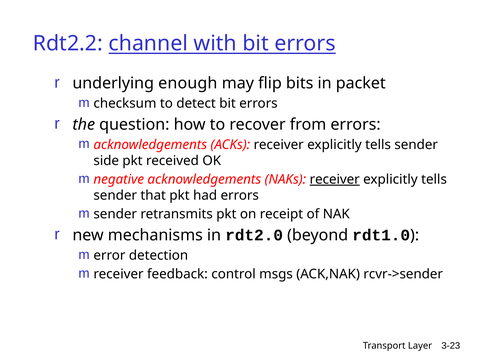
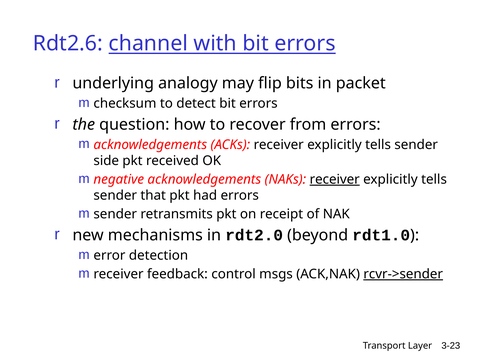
Rdt2.2: Rdt2.2 -> Rdt2.6
enough: enough -> analogy
rcvr->sender underline: none -> present
